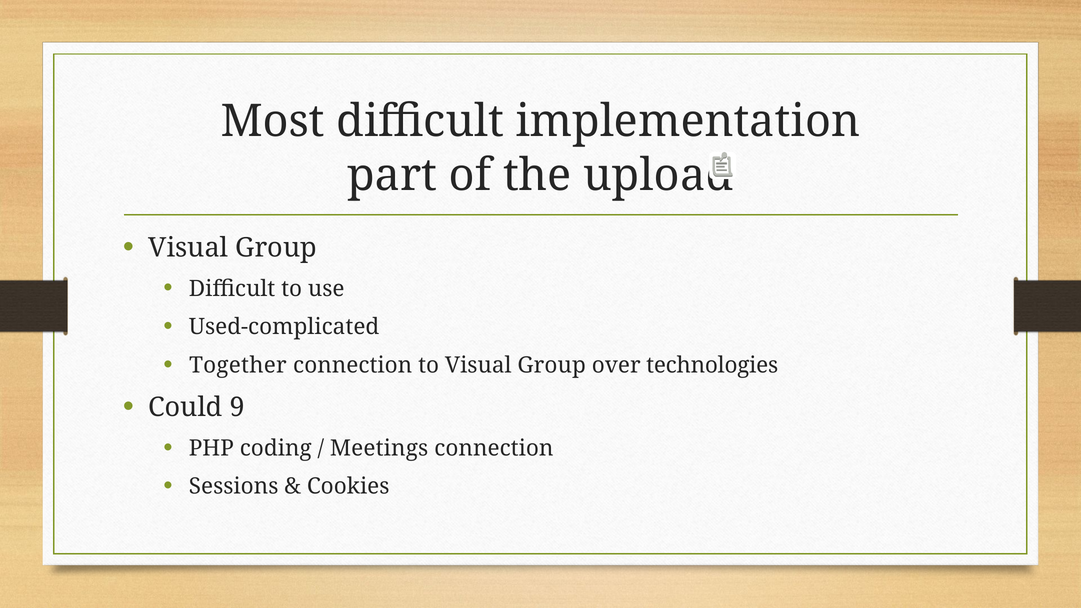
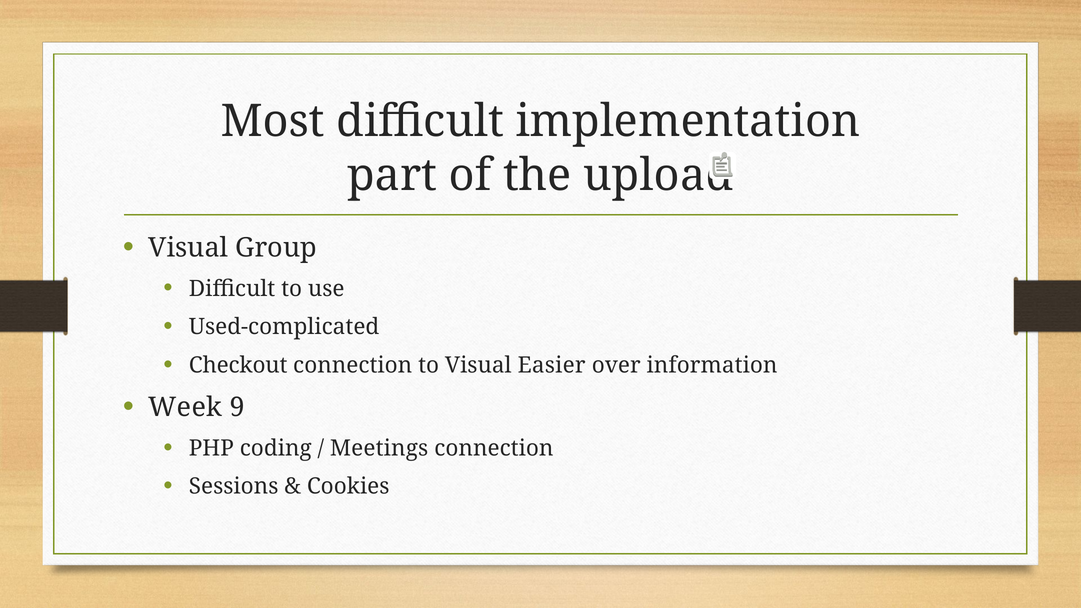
Together: Together -> Checkout
to Visual Group: Group -> Easier
technologies: technologies -> information
Could: Could -> Week
